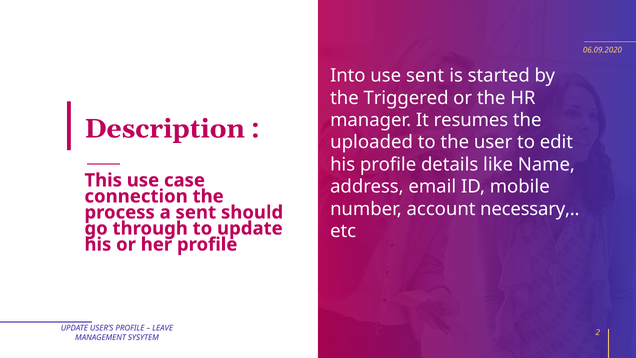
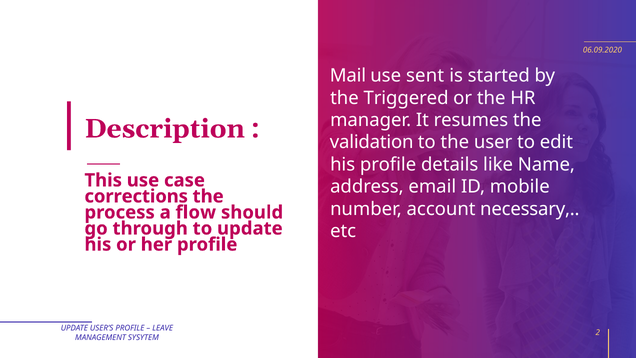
Into: Into -> Mail
uploaded: uploaded -> validation
connection: connection -> corrections
a sent: sent -> flow
